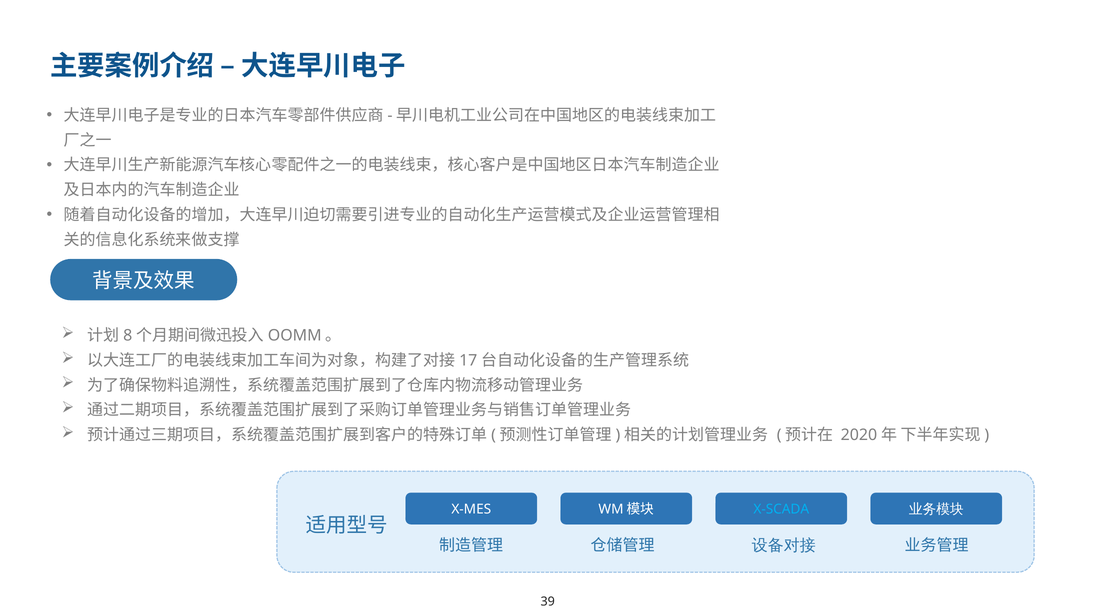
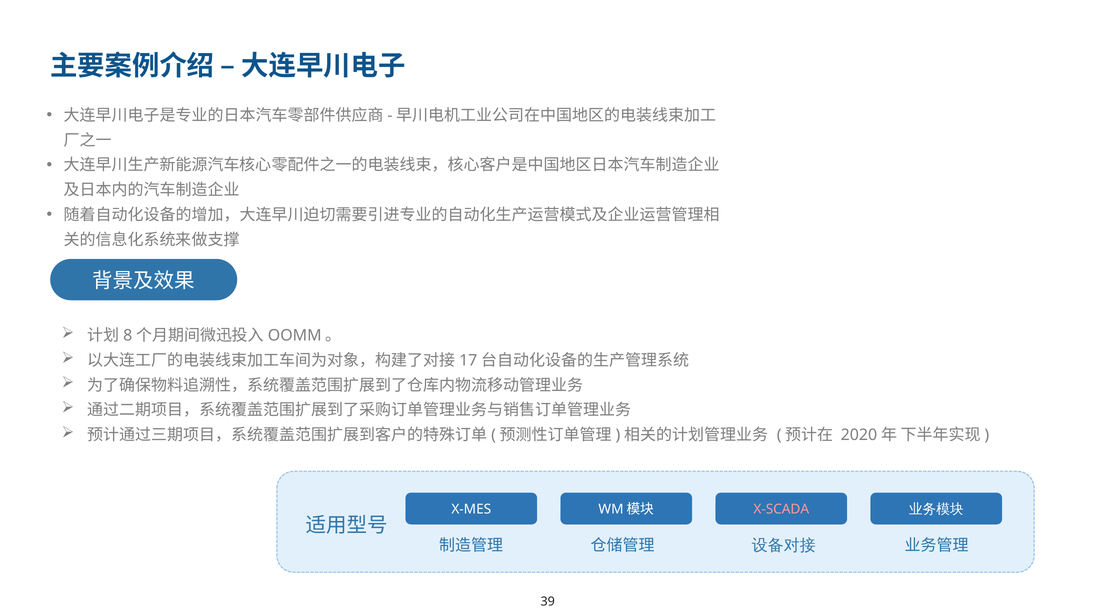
X-SCADA colour: light blue -> pink
